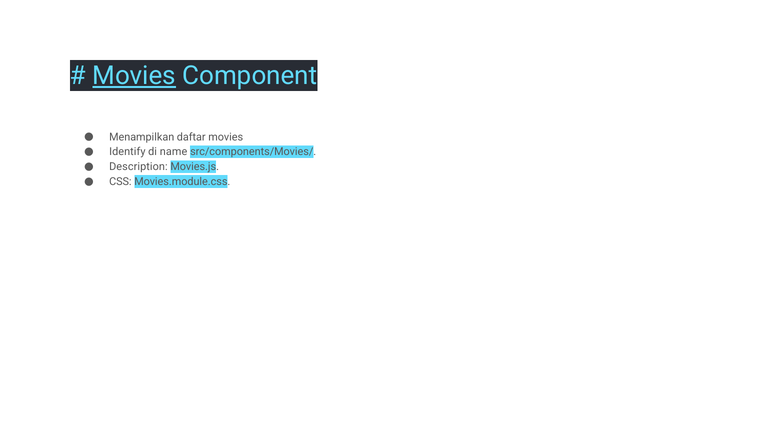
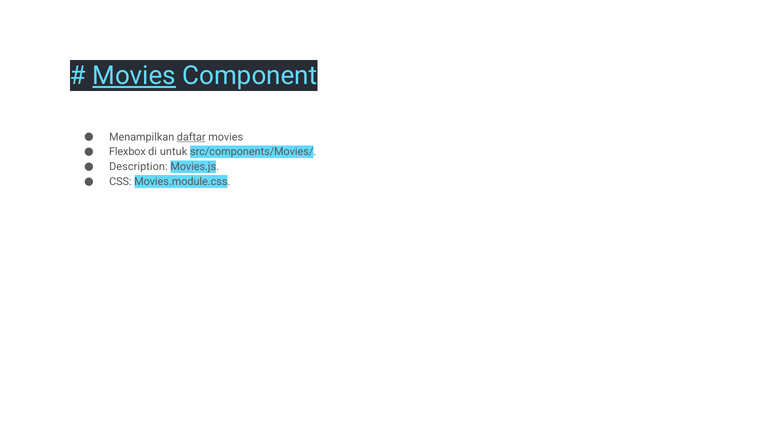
daftar underline: none -> present
Identify: Identify -> Flexbox
name: name -> untuk
